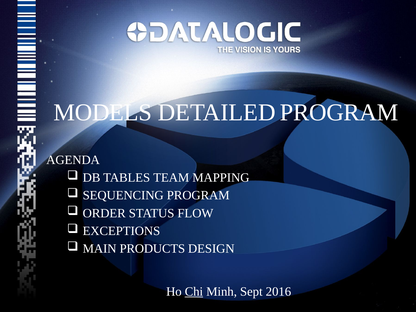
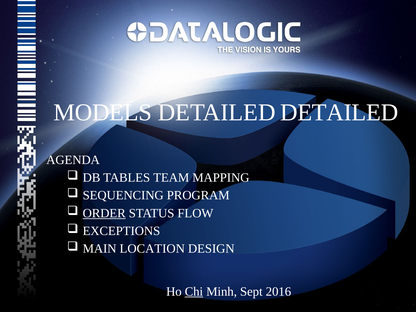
DETAILED PROGRAM: PROGRAM -> DETAILED
ORDER underline: none -> present
PRODUCTS: PRODUCTS -> LOCATION
